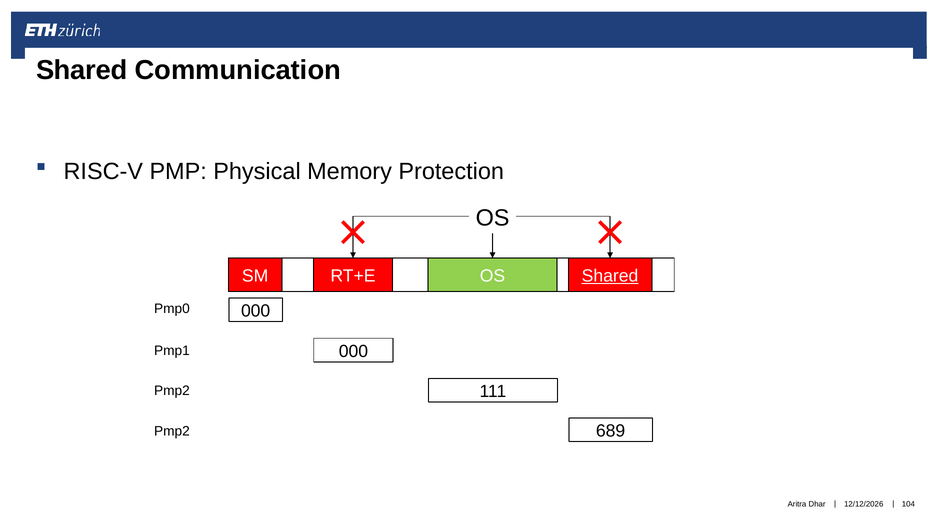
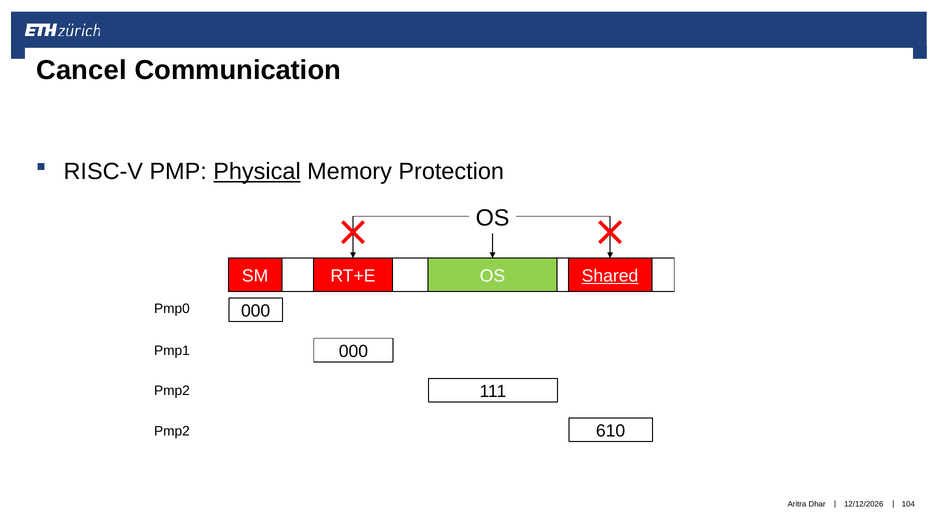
Shared at (82, 70): Shared -> Cancel
Physical underline: none -> present
689: 689 -> 610
